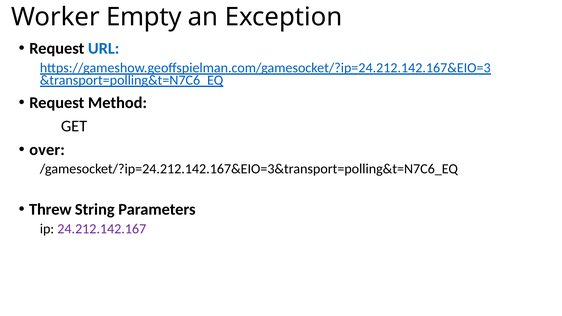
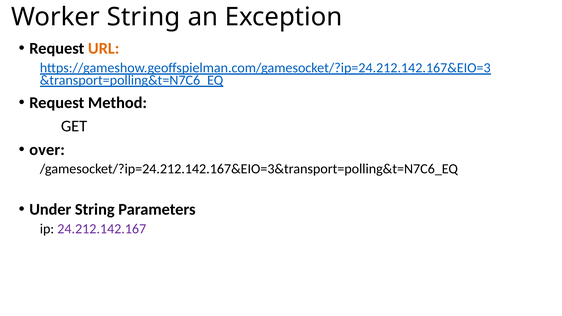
Worker Empty: Empty -> String
URL colour: blue -> orange
Threw: Threw -> Under
